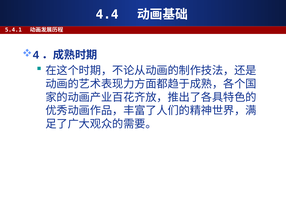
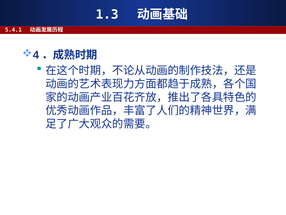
4.4: 4.4 -> 1.3
